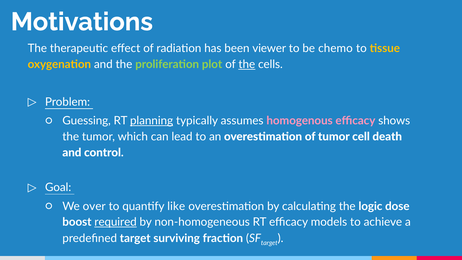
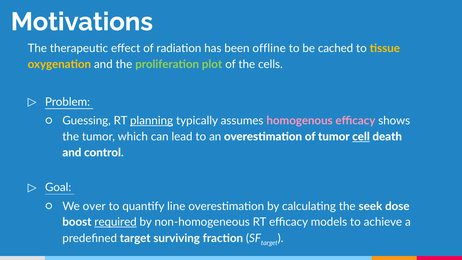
viewer: viewer -> offline
chemo: chemo -> cached
the at (247, 64) underline: present -> none
cell underline: none -> present
like: like -> line
logic: logic -> seek
